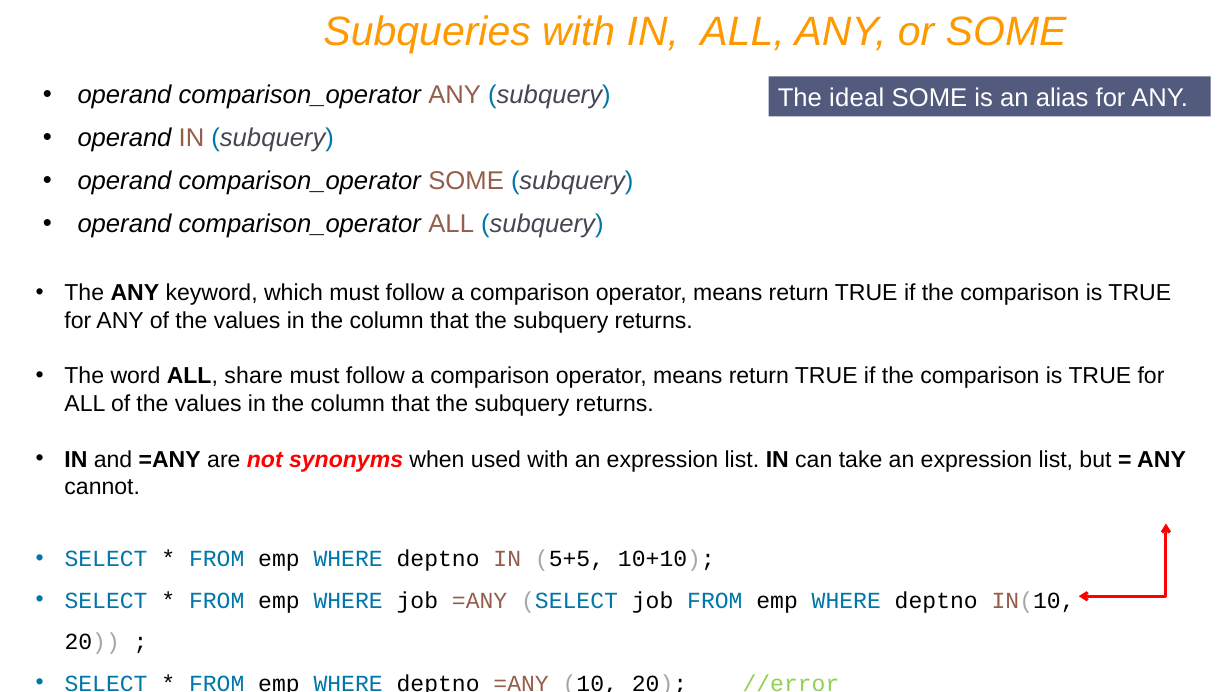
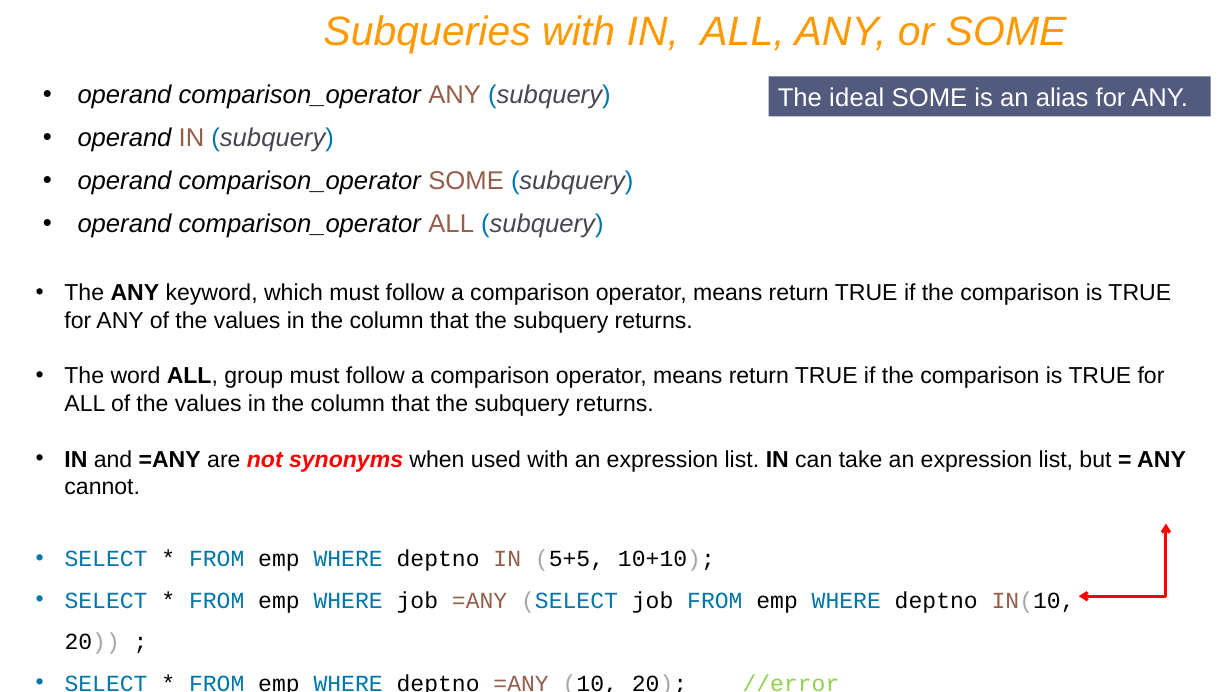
share: share -> group
